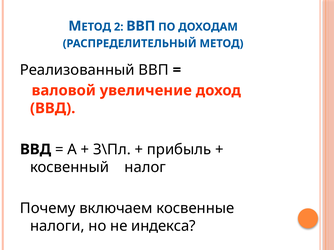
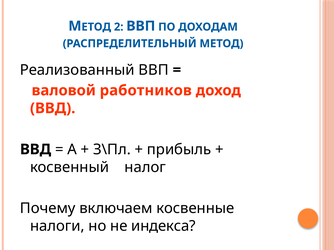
увеличение: увеличение -> работников
